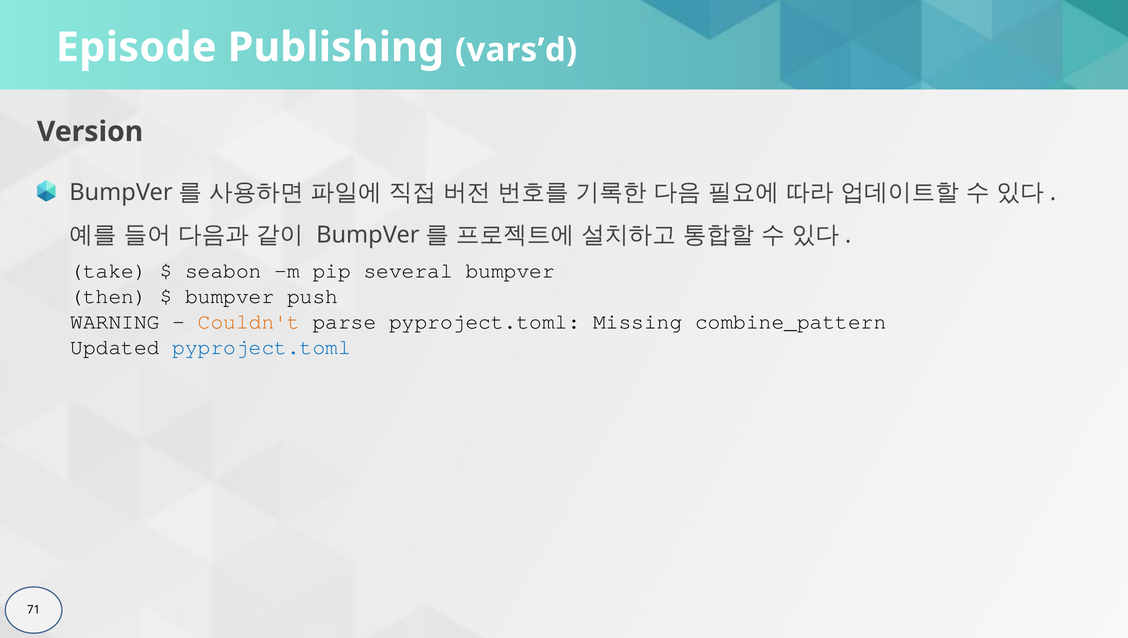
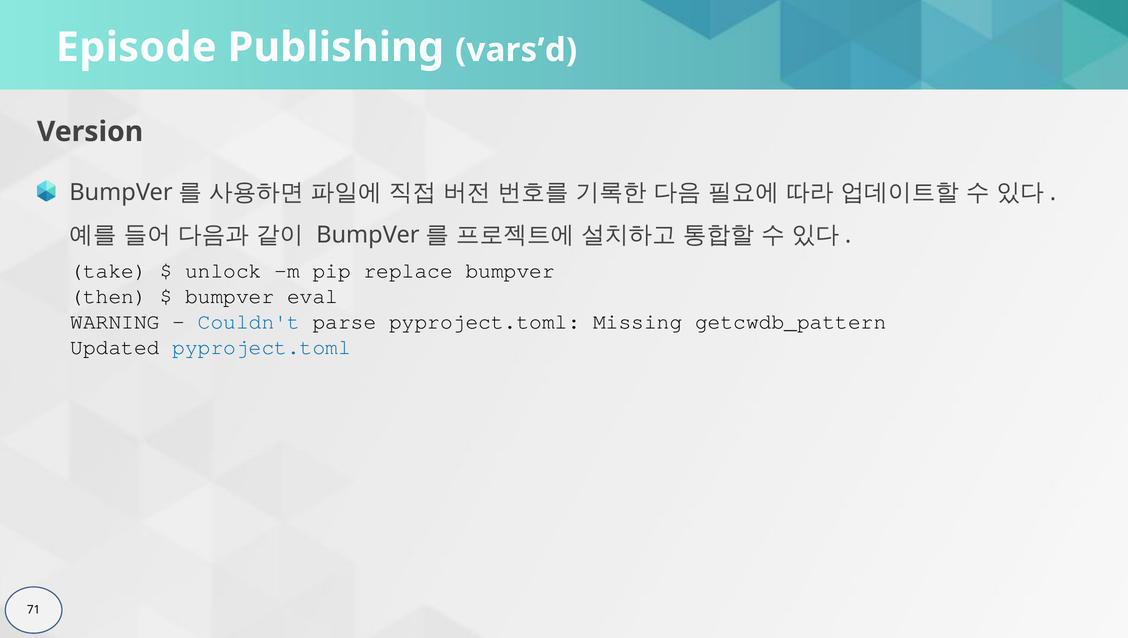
seabon: seabon -> unlock
several: several -> replace
push: push -> eval
Couldn't colour: orange -> blue
combine_pattern: combine_pattern -> getcwdb_pattern
